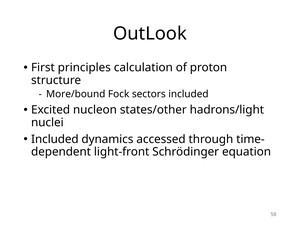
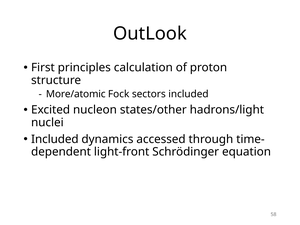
More/bound: More/bound -> More/atomic
